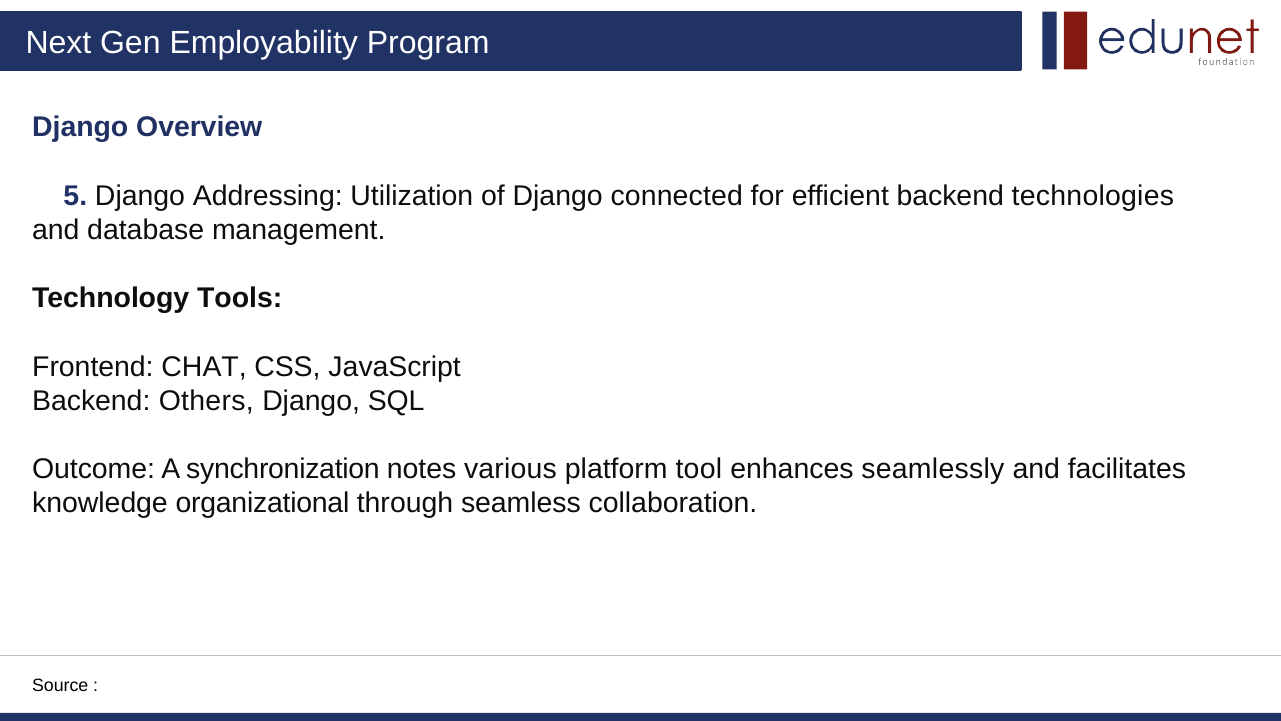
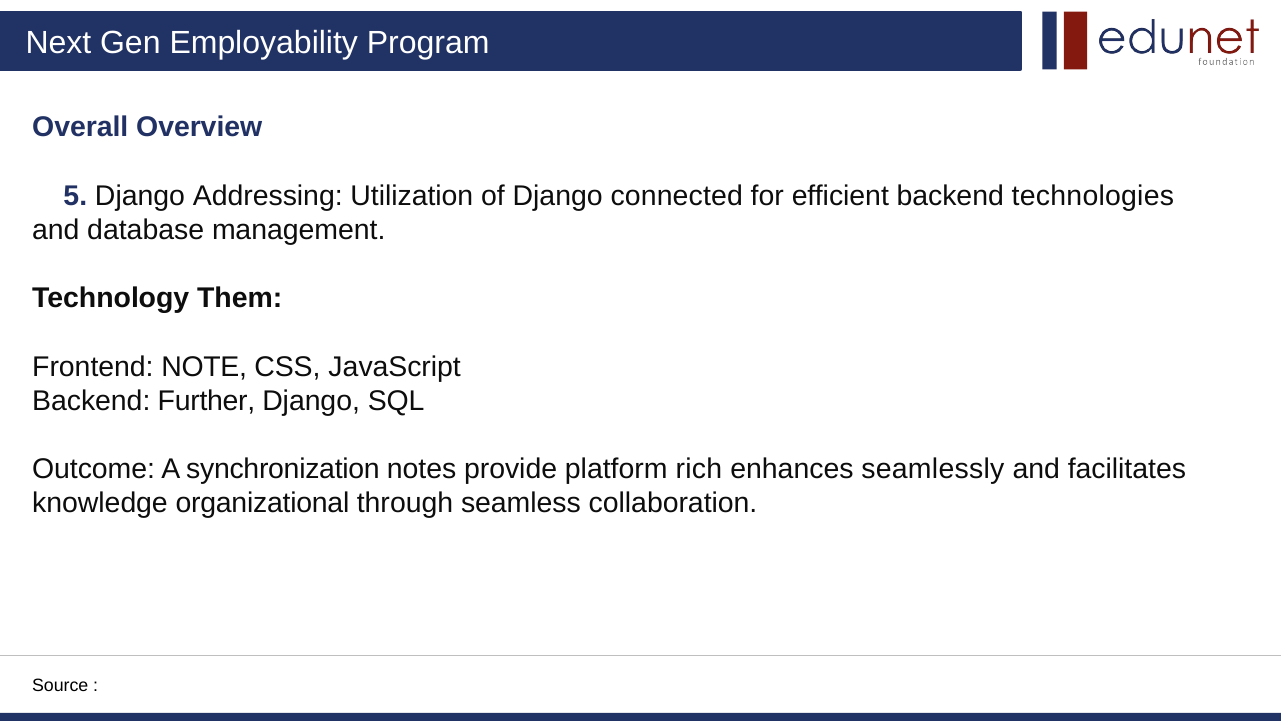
Django at (80, 127): Django -> Overall
Tools: Tools -> Them
CHAT: CHAT -> NOTE
Others: Others -> Further
various: various -> provide
tool: tool -> rich
